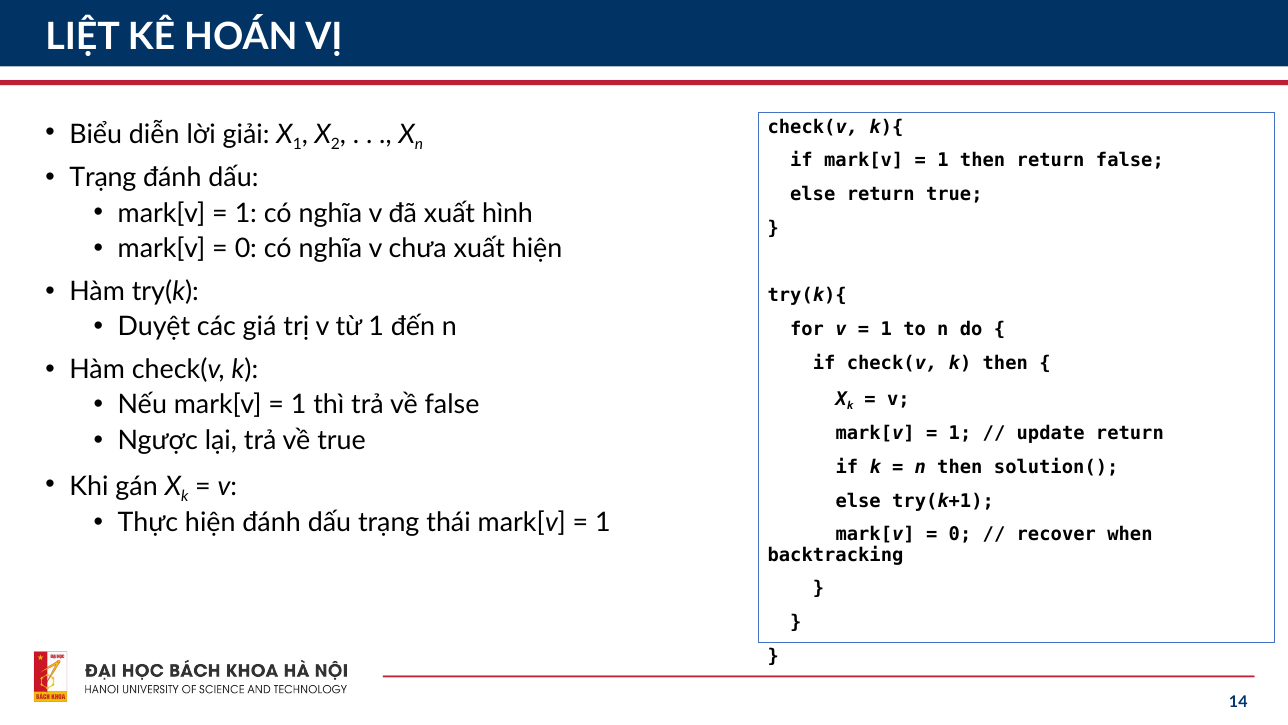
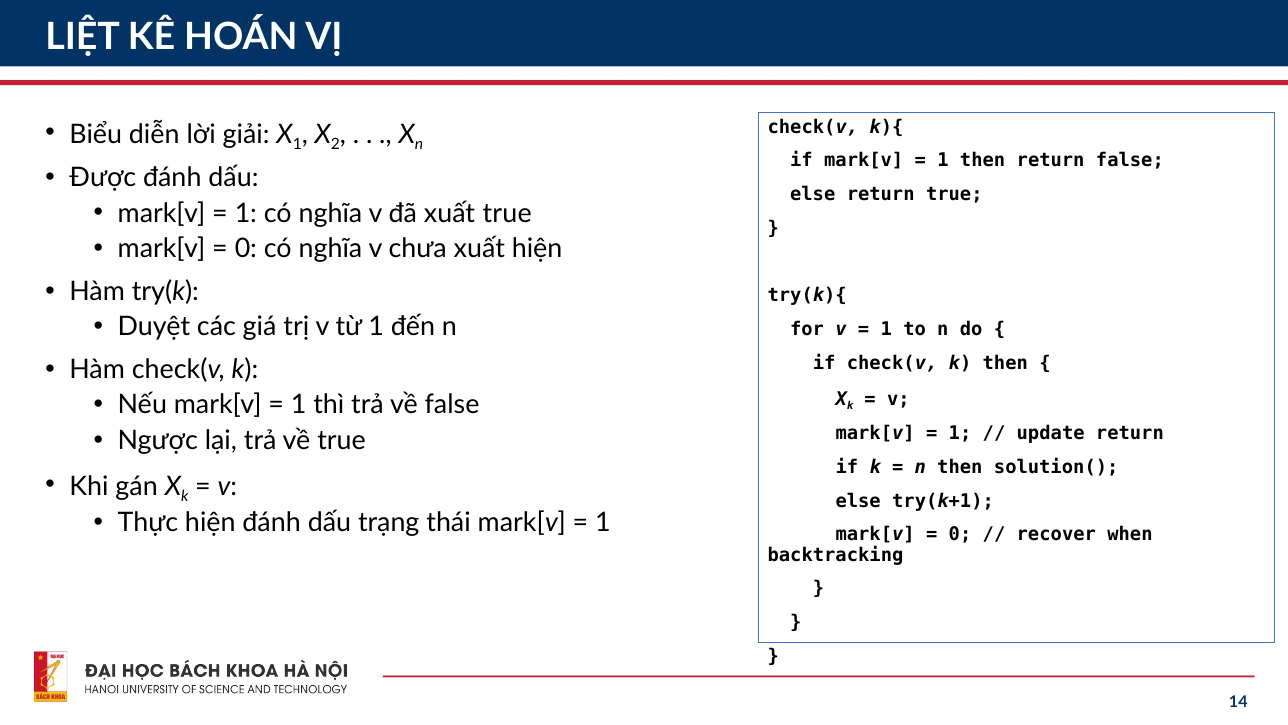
Trạng at (103, 177): Trạng -> Được
xuất hình: hình -> true
